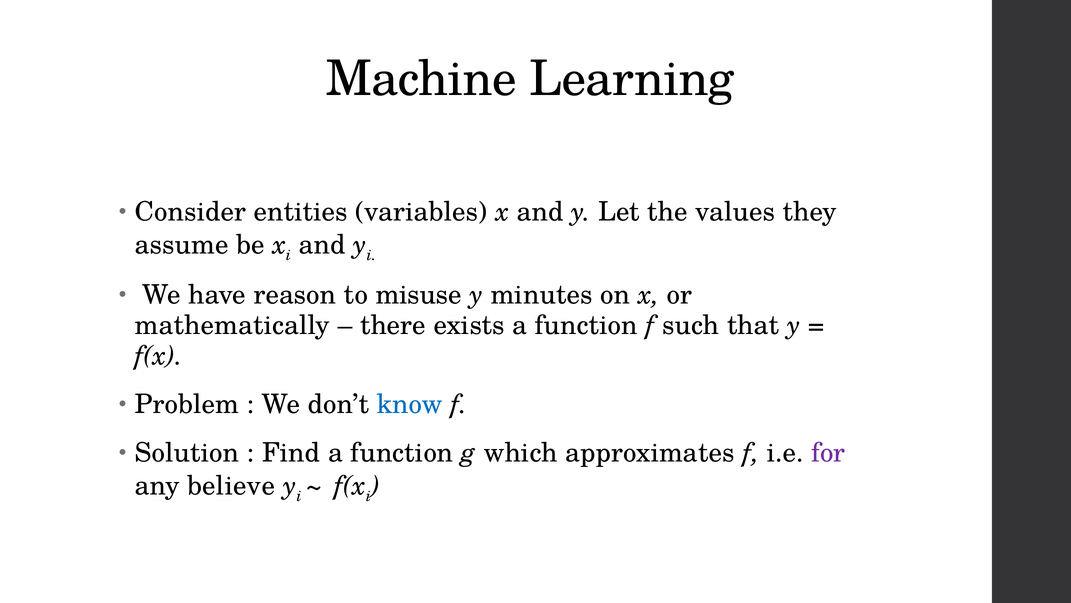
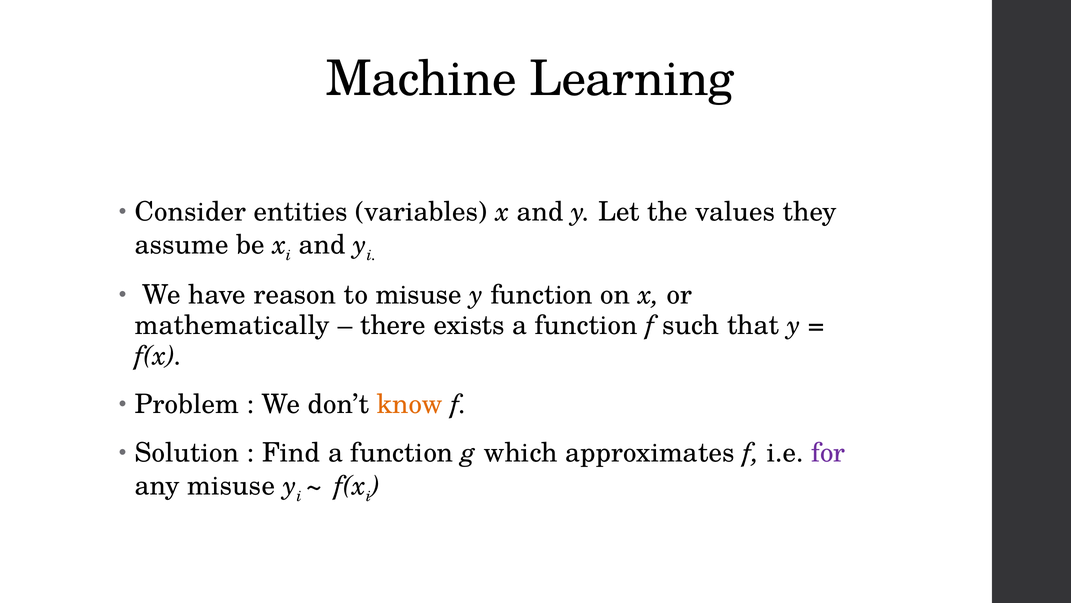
y minutes: minutes -> function
know colour: blue -> orange
any believe: believe -> misuse
